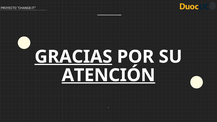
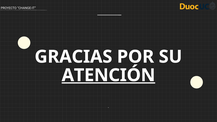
GRACIAS underline: present -> none
